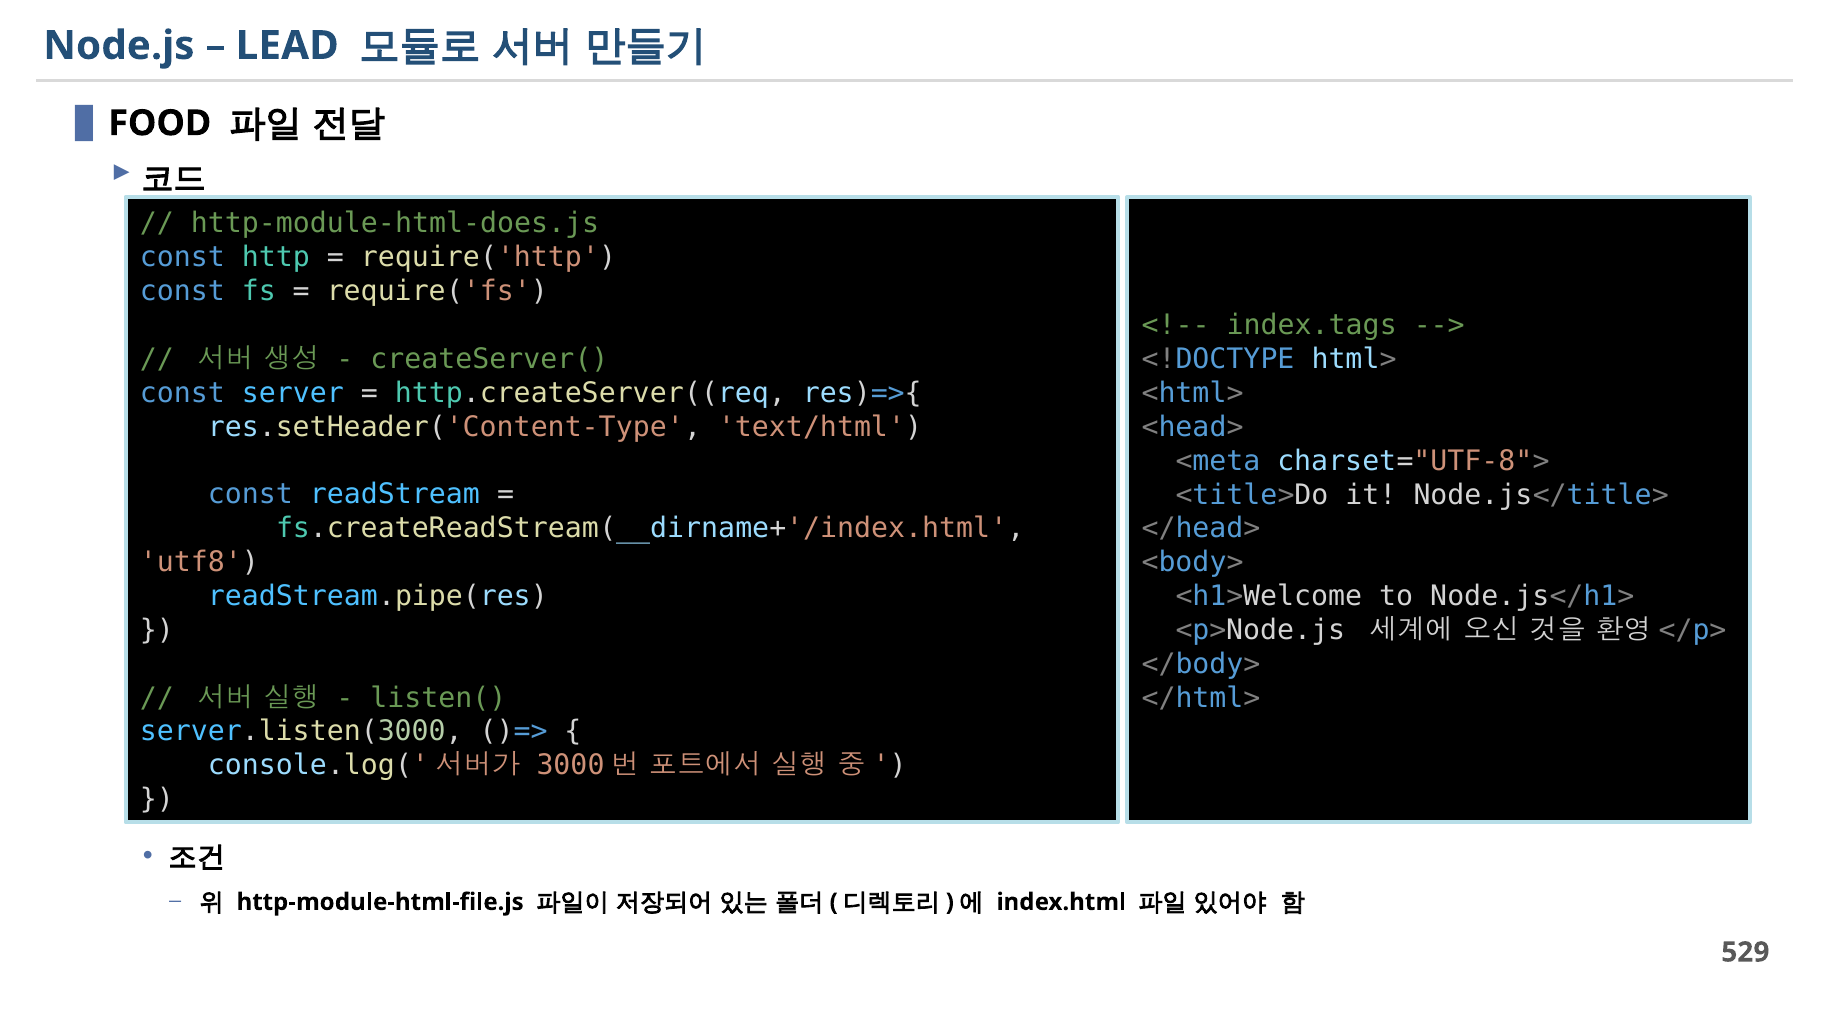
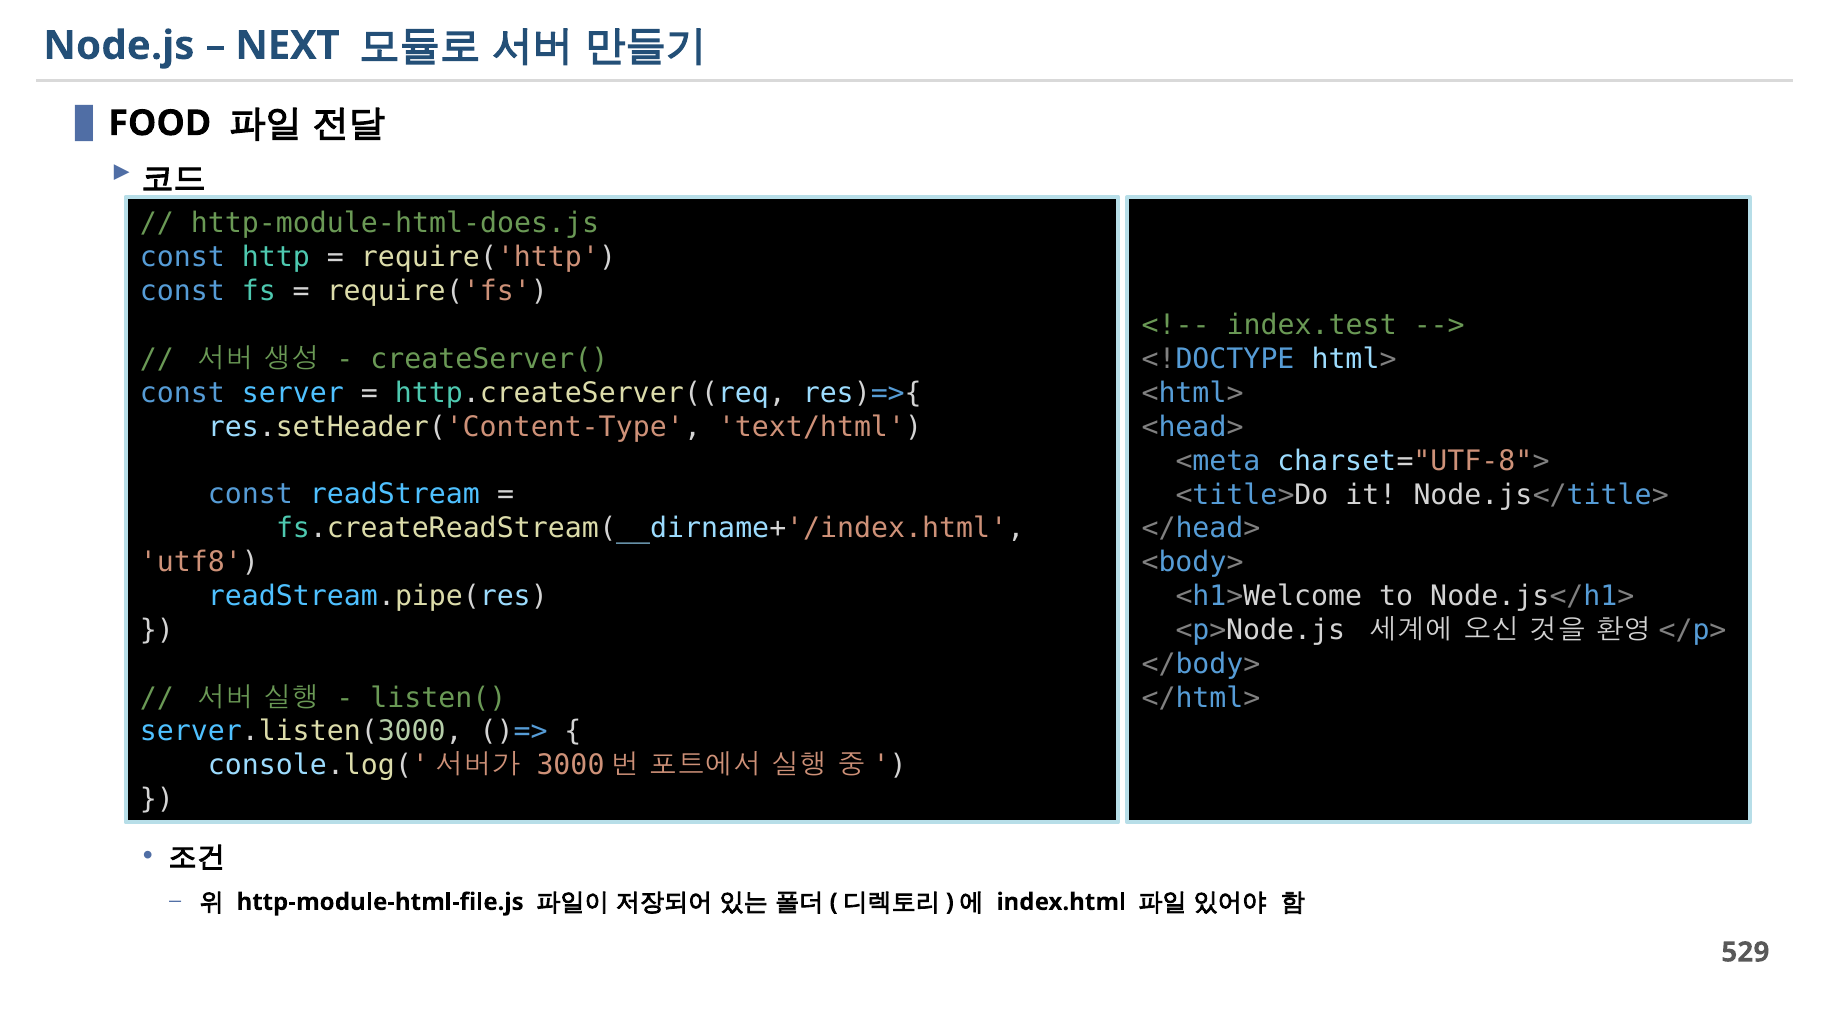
LEAD: LEAD -> NEXT
index.tags: index.tags -> index.test
